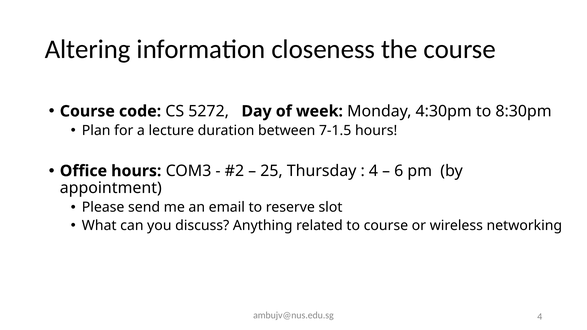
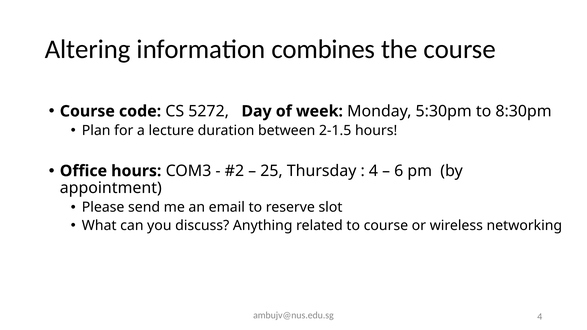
closeness: closeness -> combines
4:30pm: 4:30pm -> 5:30pm
7-1.5: 7-1.5 -> 2-1.5
